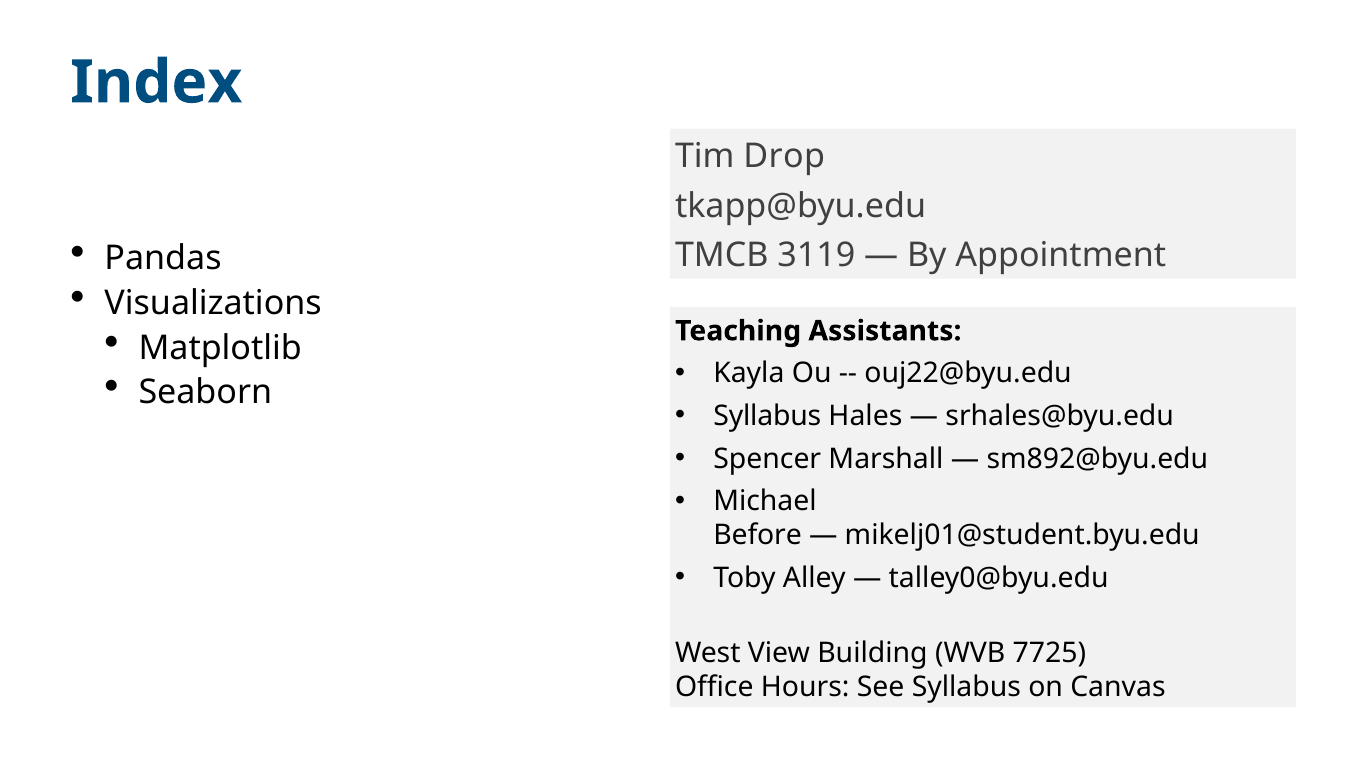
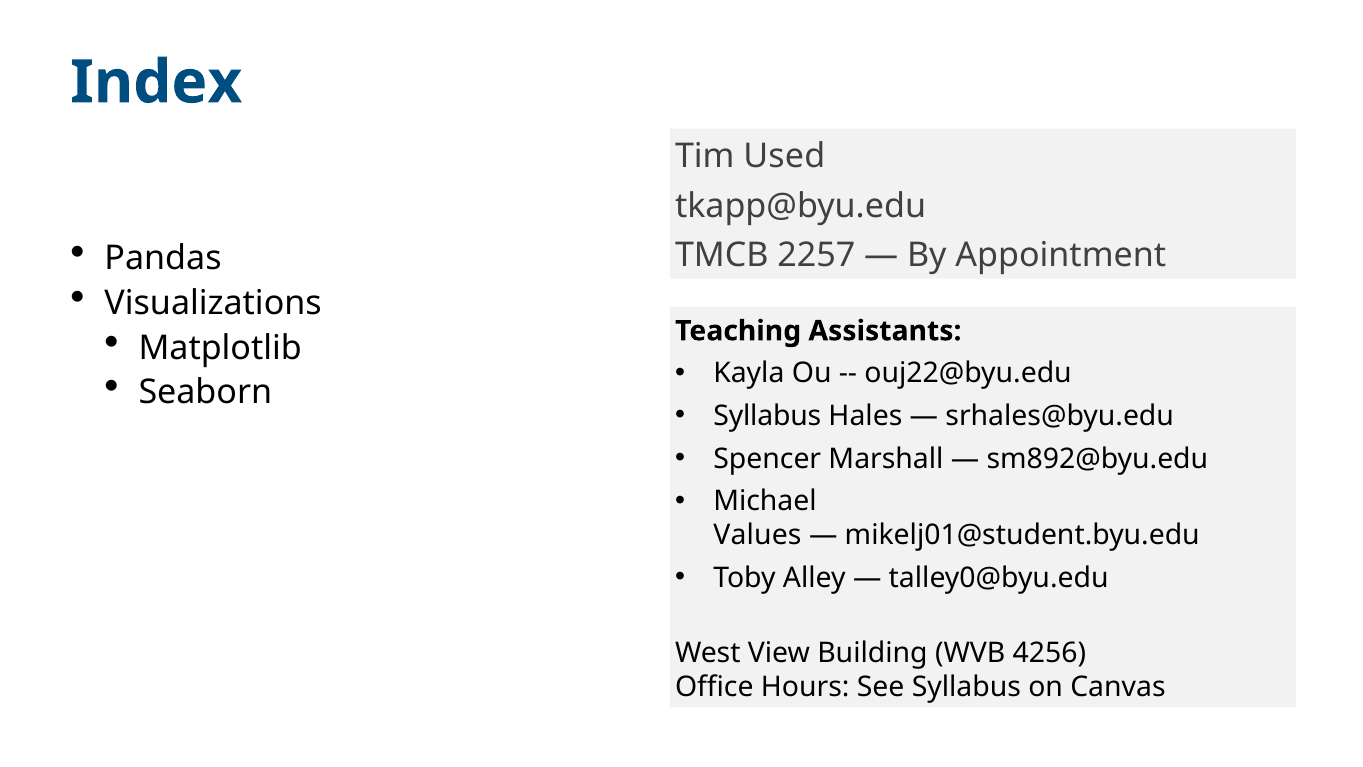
Drop: Drop -> Used
3119: 3119 -> 2257
Before: Before -> Values
7725: 7725 -> 4256
